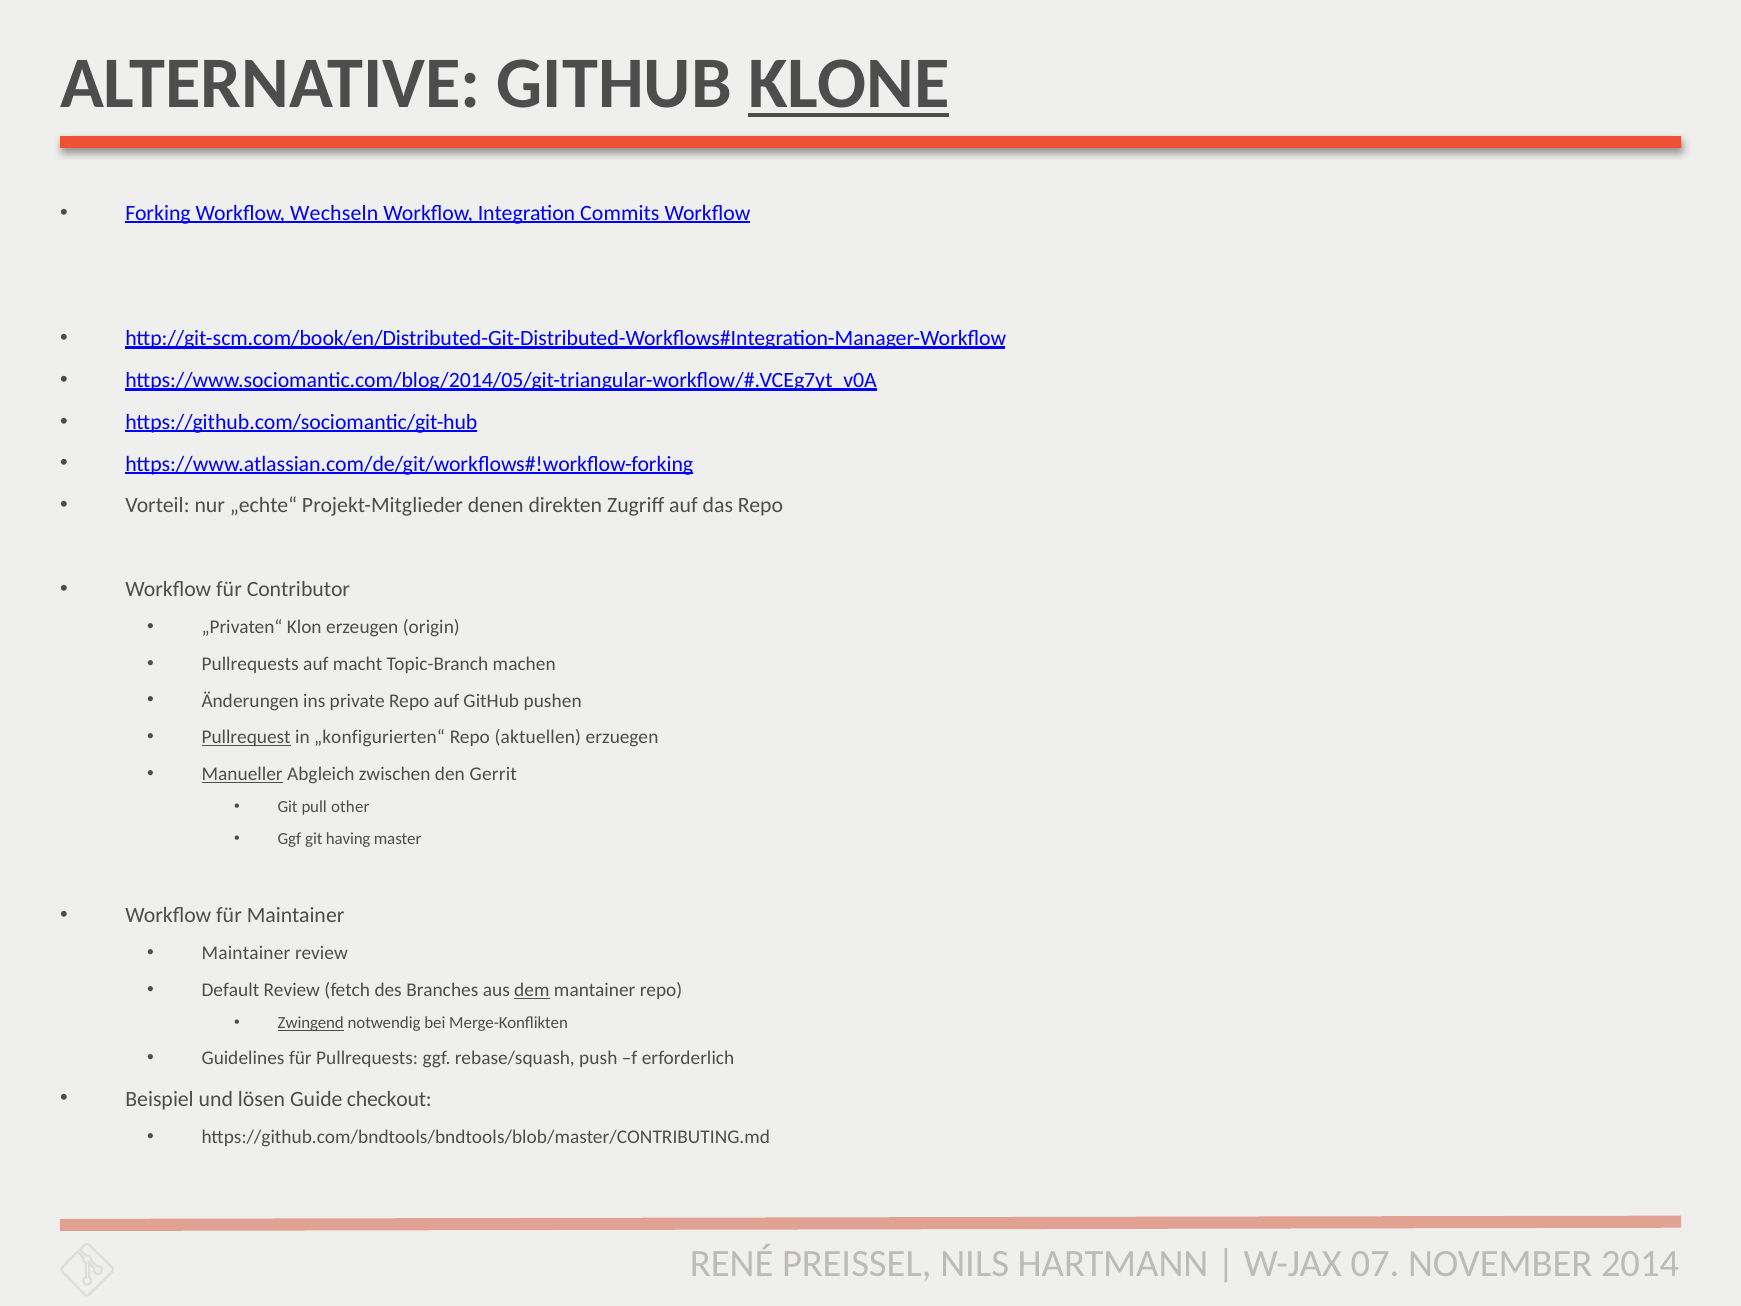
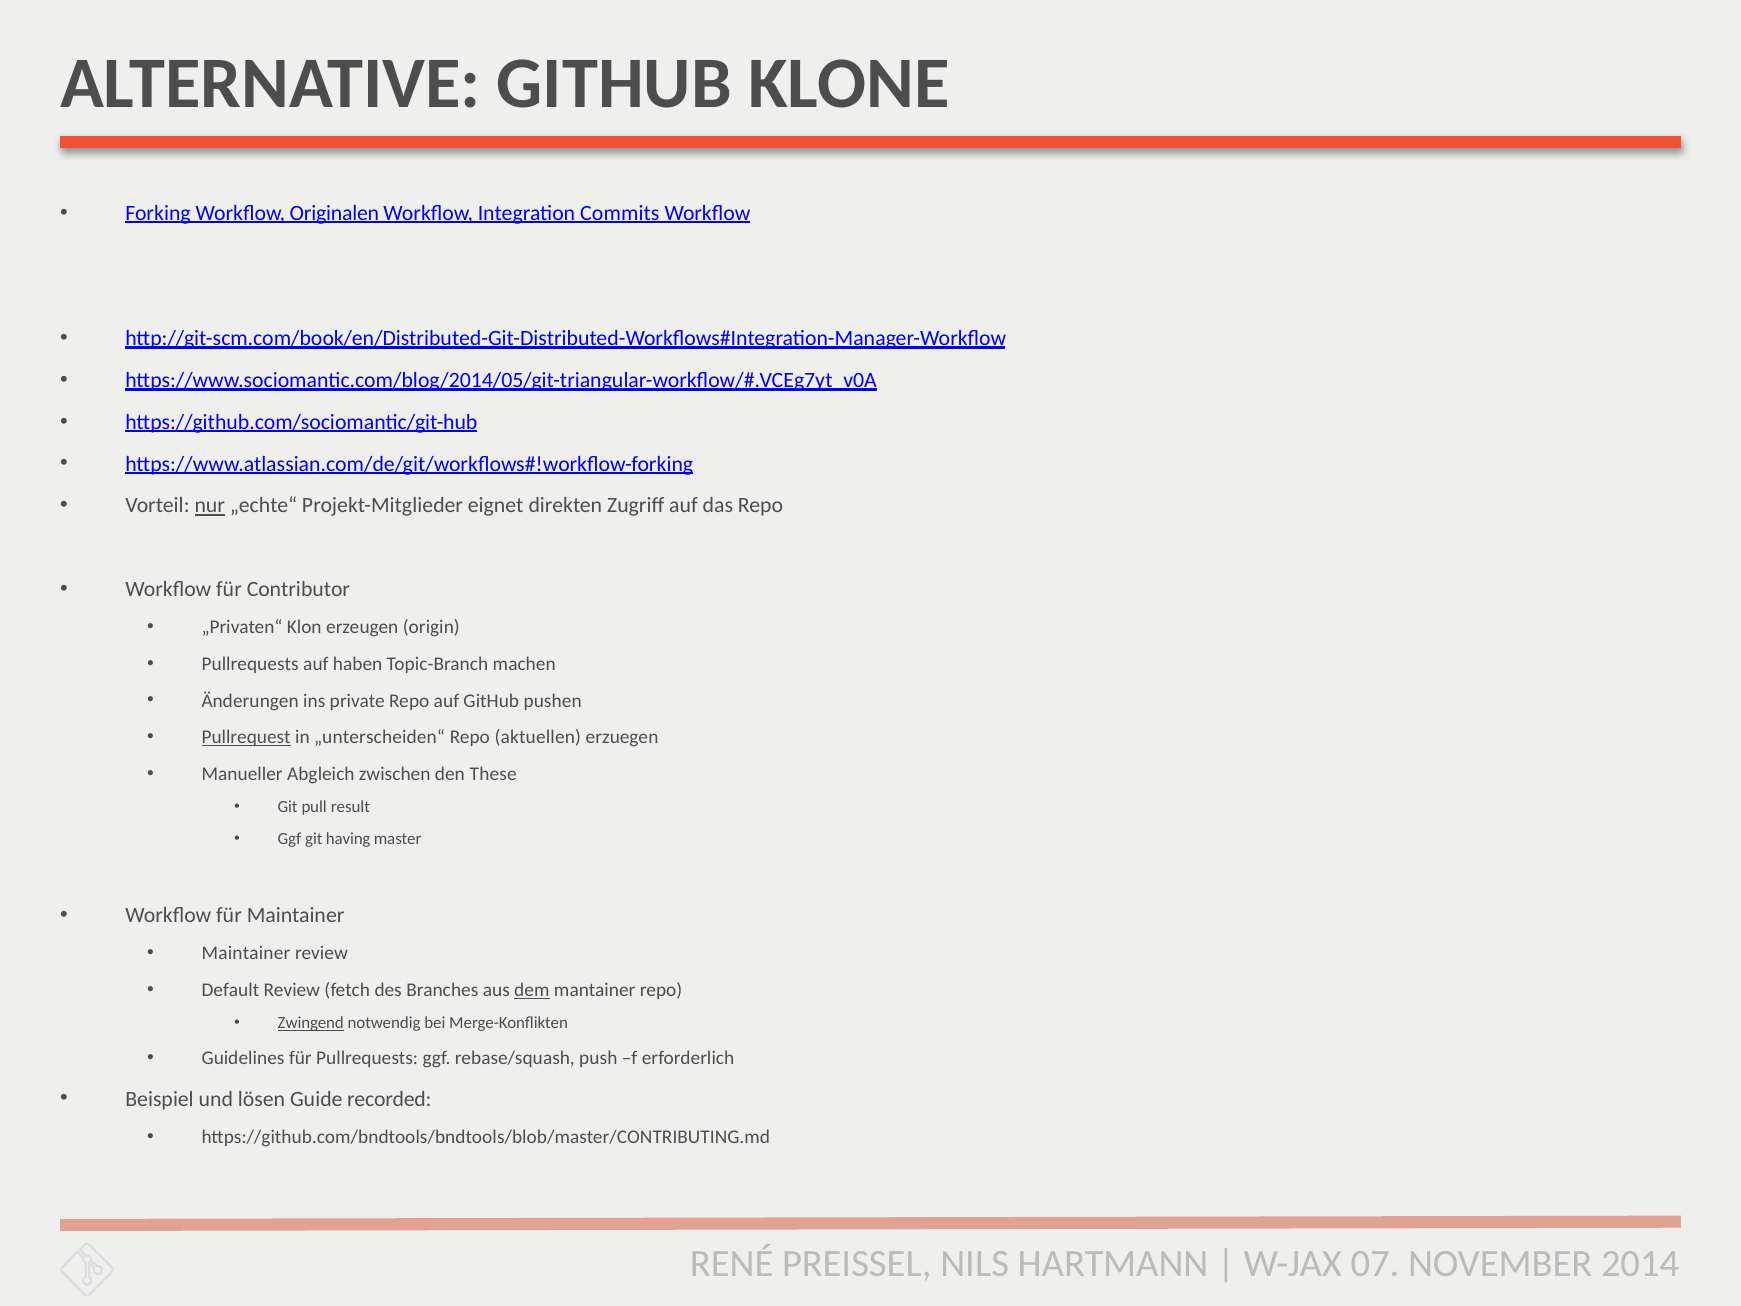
KLONE underline: present -> none
Wechseln: Wechseln -> Originalen
nur underline: none -> present
denen: denen -> eignet
macht: macht -> haben
„konfigurierten“: „konfigurierten“ -> „unterscheiden“
Manueller underline: present -> none
Gerrit: Gerrit -> These
other: other -> result
checkout: checkout -> recorded
